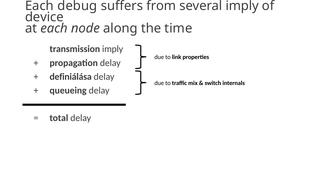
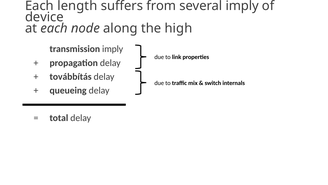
debug: debug -> length
time: time -> high
definiálása: definiálása -> továbbítás
